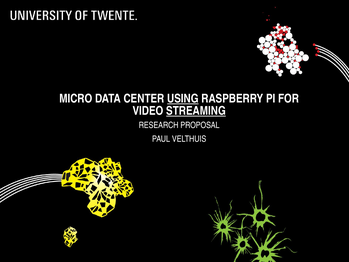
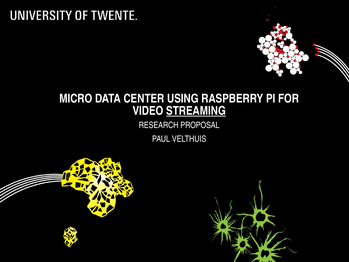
USING underline: present -> none
